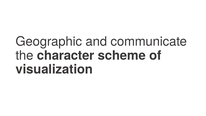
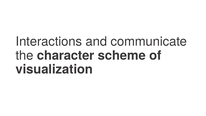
Geographic: Geographic -> Interactions
